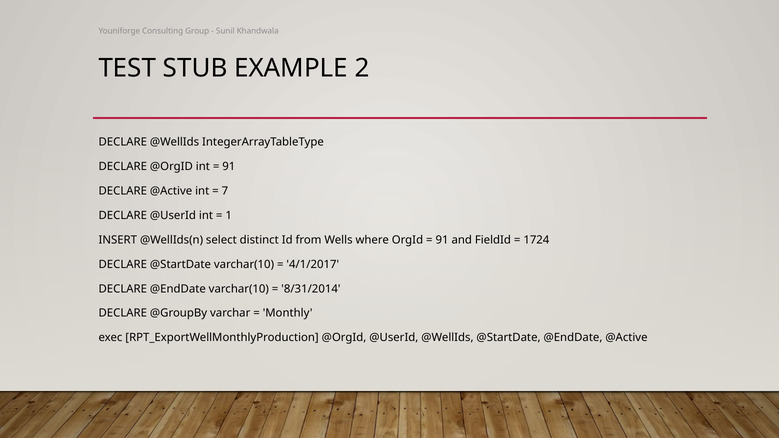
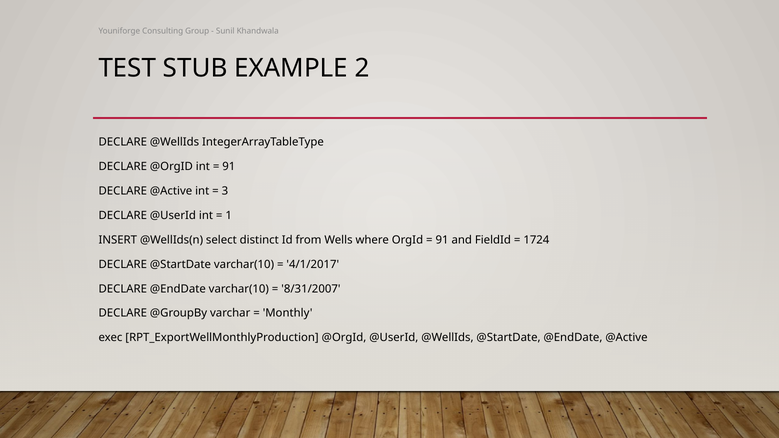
7: 7 -> 3
8/31/2014: 8/31/2014 -> 8/31/2007
